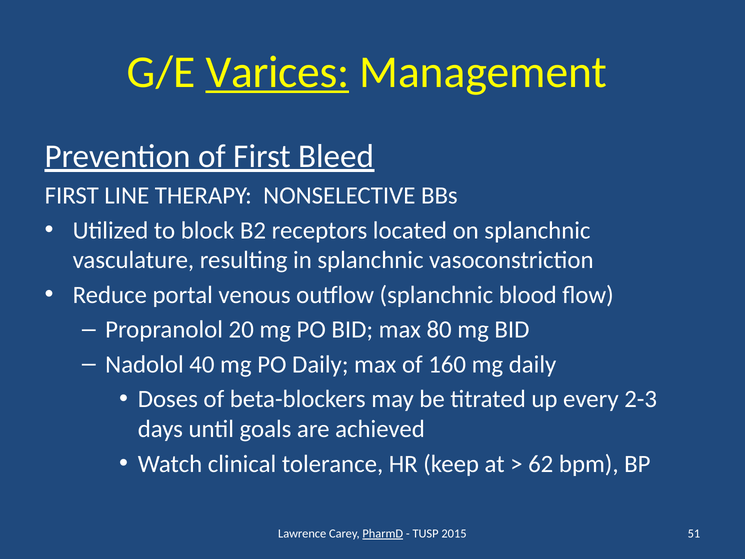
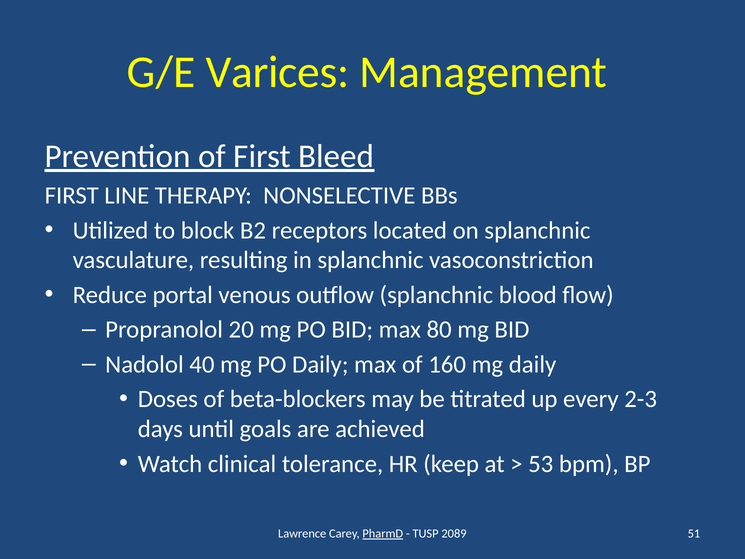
Varices underline: present -> none
62: 62 -> 53
2015: 2015 -> 2089
